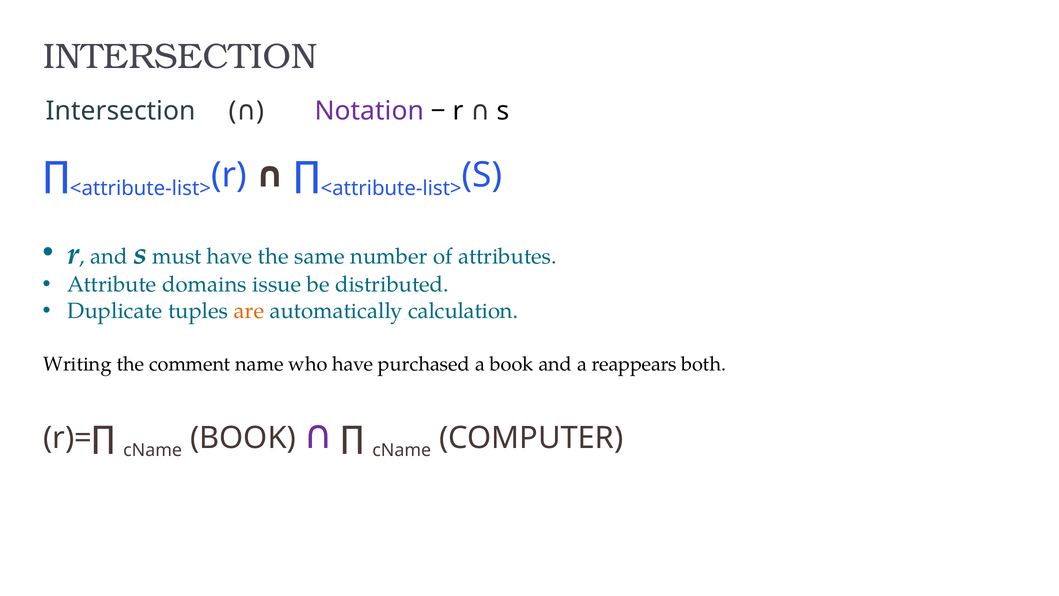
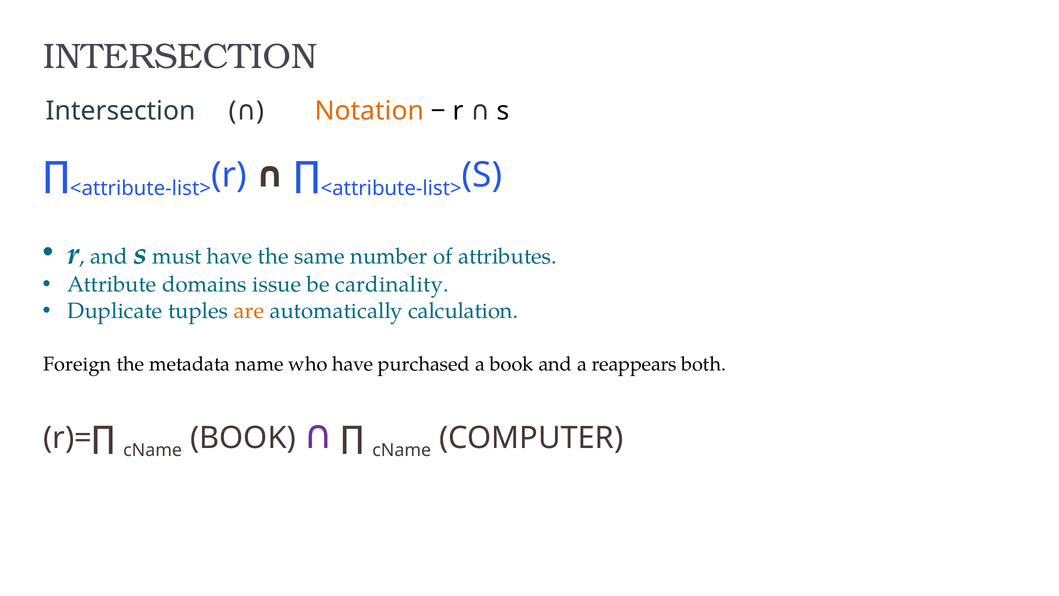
Notation colour: purple -> orange
distributed: distributed -> cardinality
Writing: Writing -> Foreign
comment: comment -> metadata
